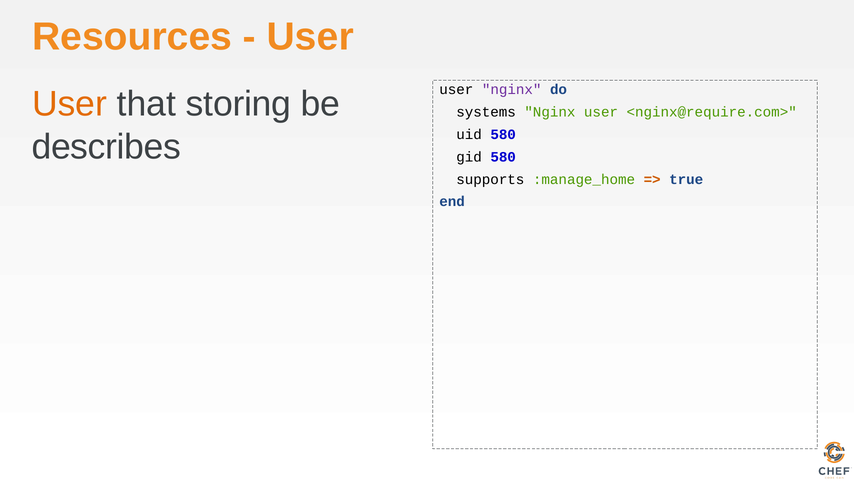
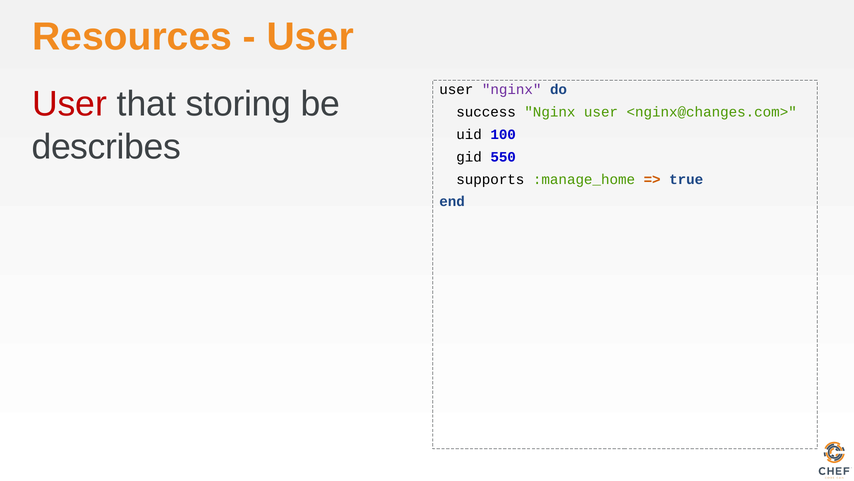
User at (70, 104) colour: orange -> red
systems: systems -> success
<nginx@require.com>: <nginx@require.com> -> <nginx@changes.com>
uid 580: 580 -> 100
gid 580: 580 -> 550
